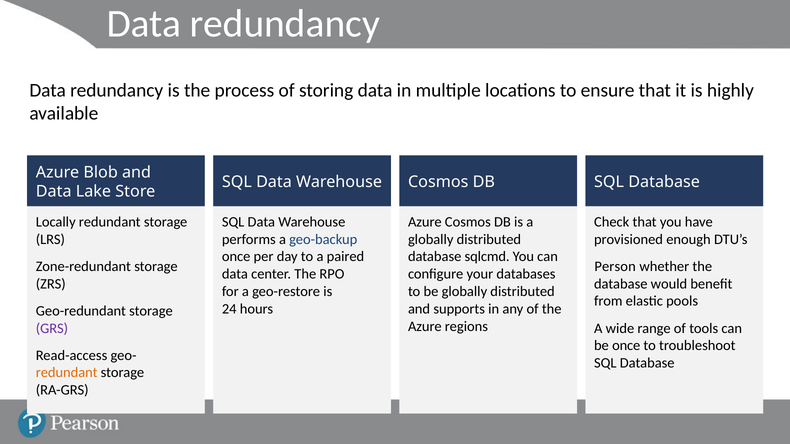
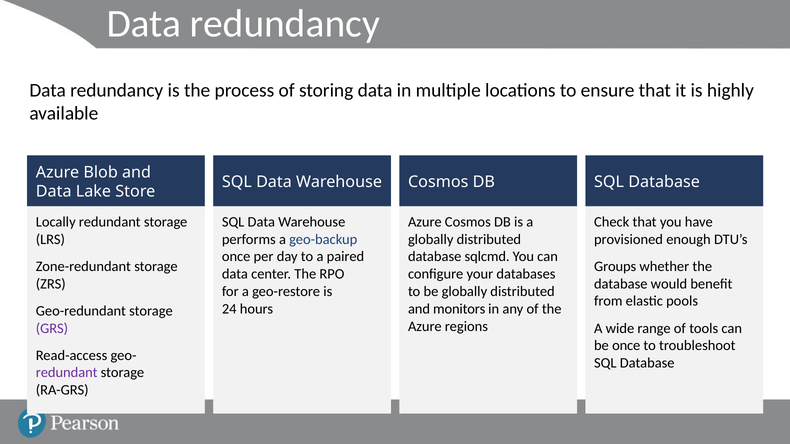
Person: Person -> Groups
supports: supports -> monitors
redundant at (67, 373) colour: orange -> purple
